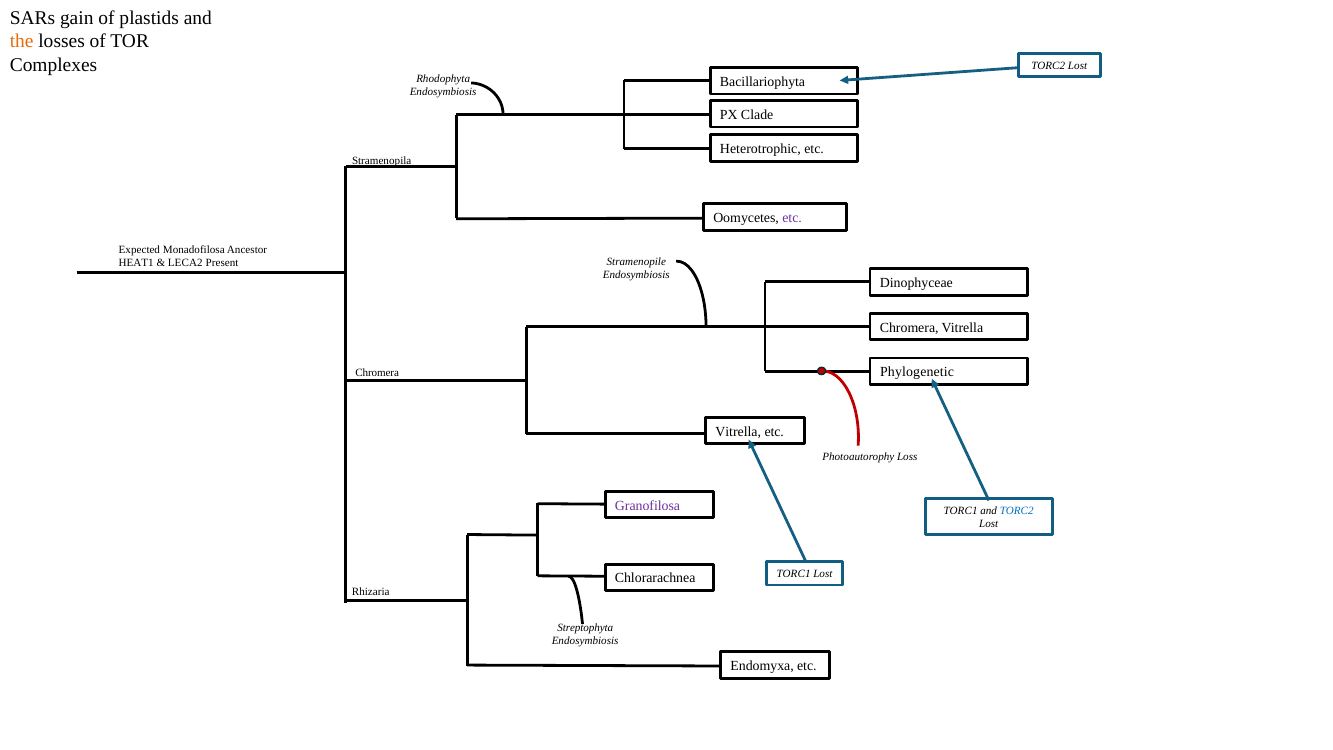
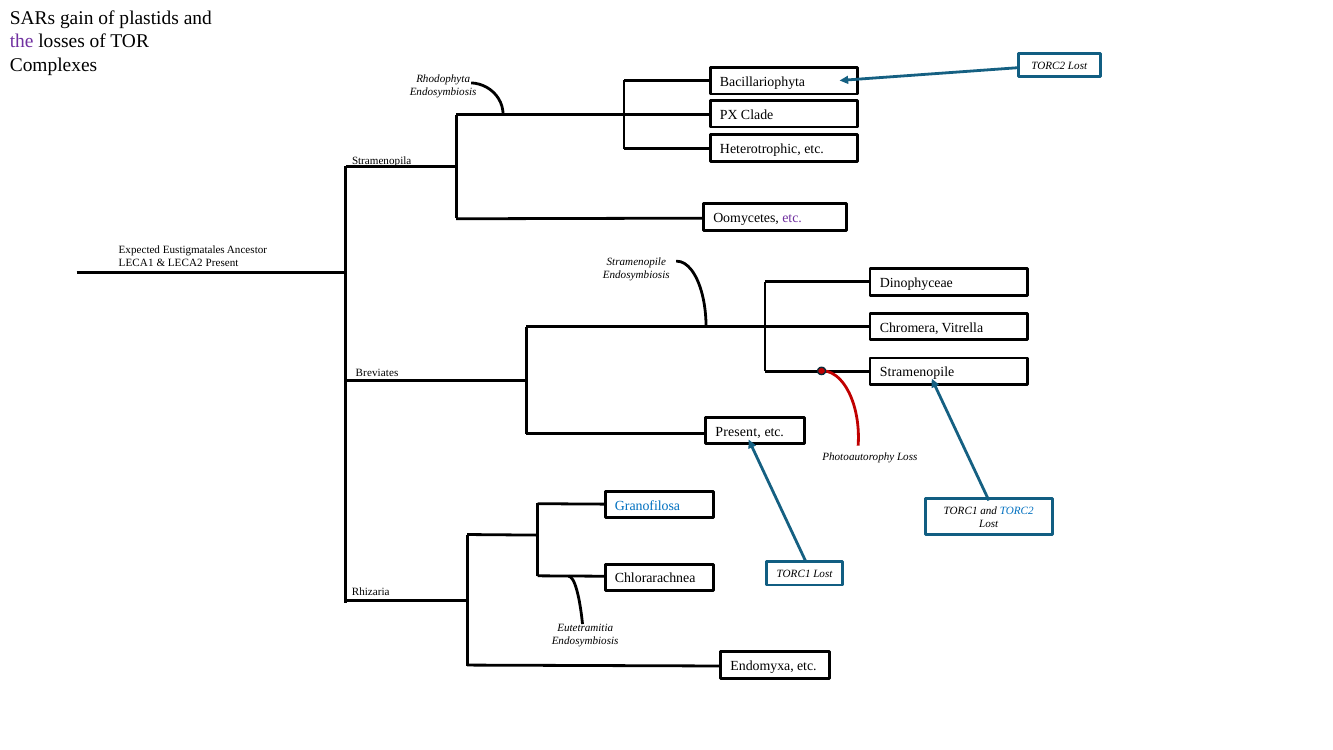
the colour: orange -> purple
Monadofilosa: Monadofilosa -> Eustigmatales
HEAT1: HEAT1 -> LECA1
Phylogenetic at (917, 372): Phylogenetic -> Stramenopile
Chromera at (377, 372): Chromera -> Breviates
Vitrella at (738, 431): Vitrella -> Present
Granofilosa colour: purple -> blue
Streptophyta: Streptophyta -> Eutetramitia
